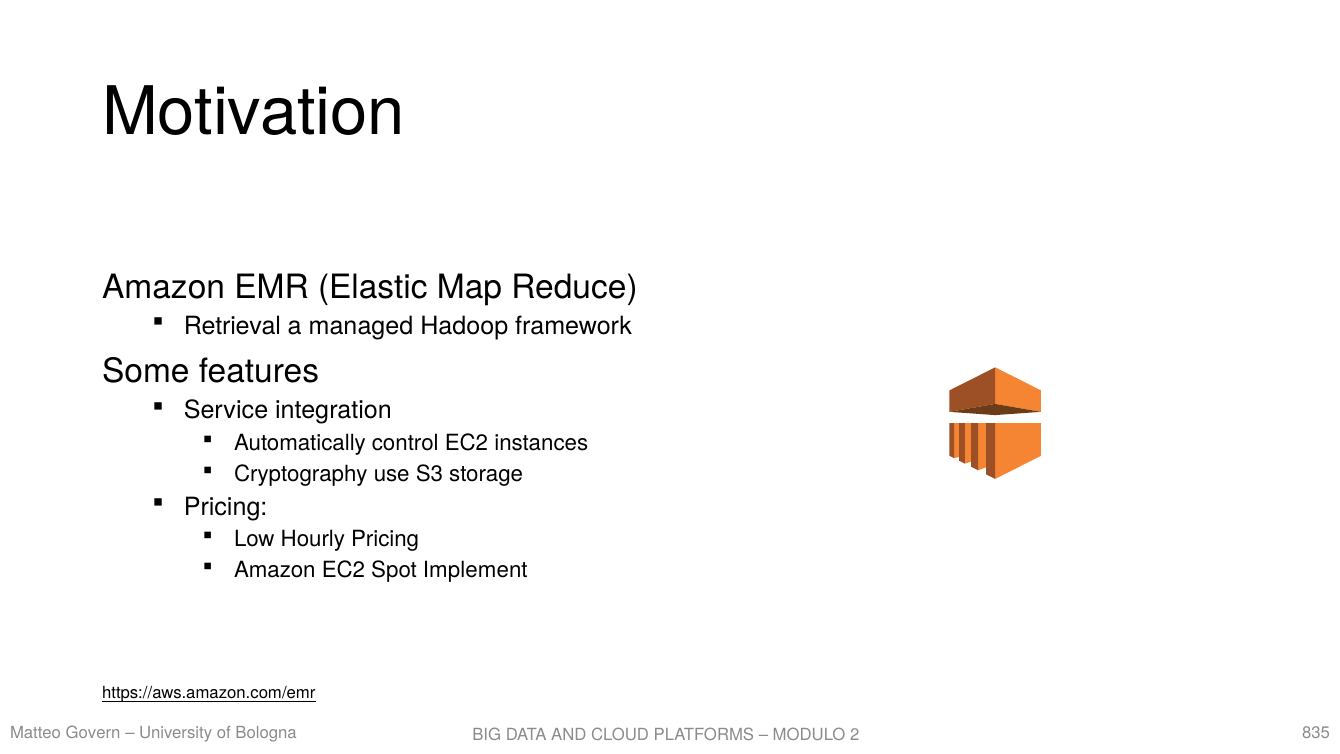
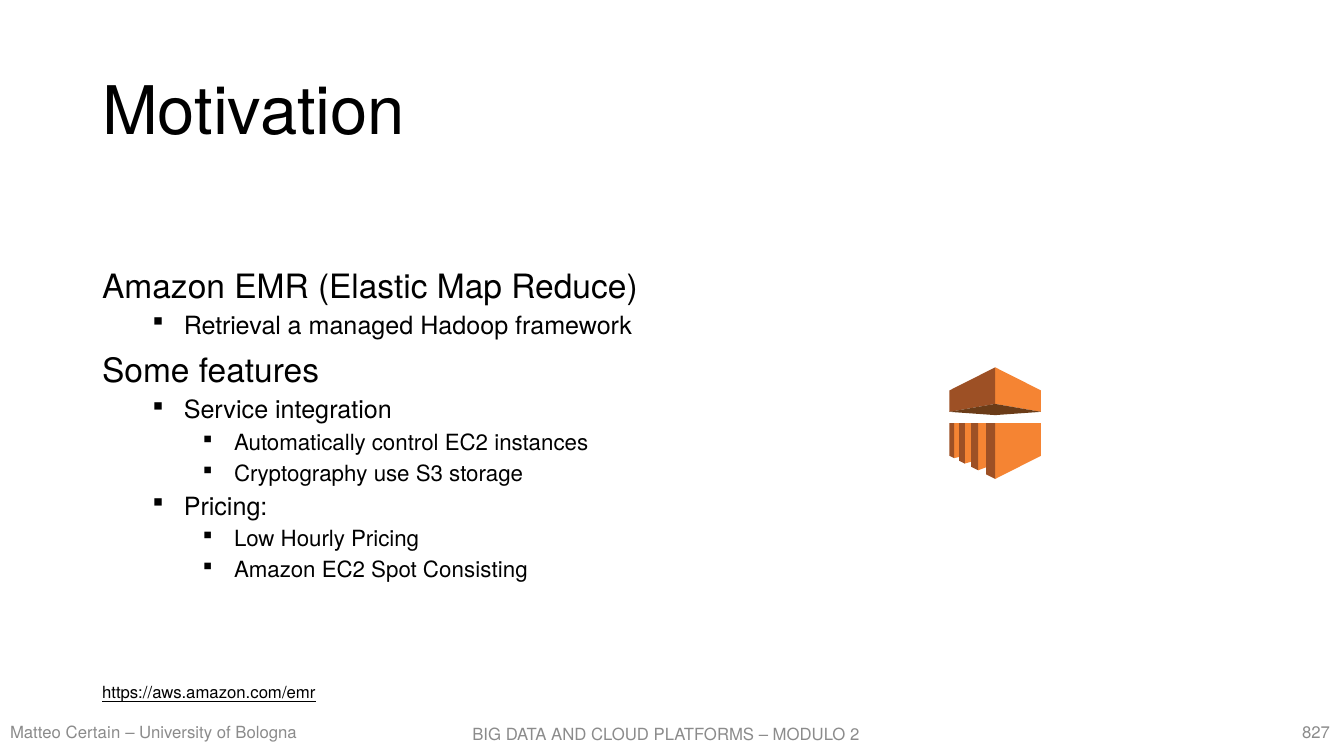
Implement: Implement -> Consisting
Govern: Govern -> Certain
835: 835 -> 827
